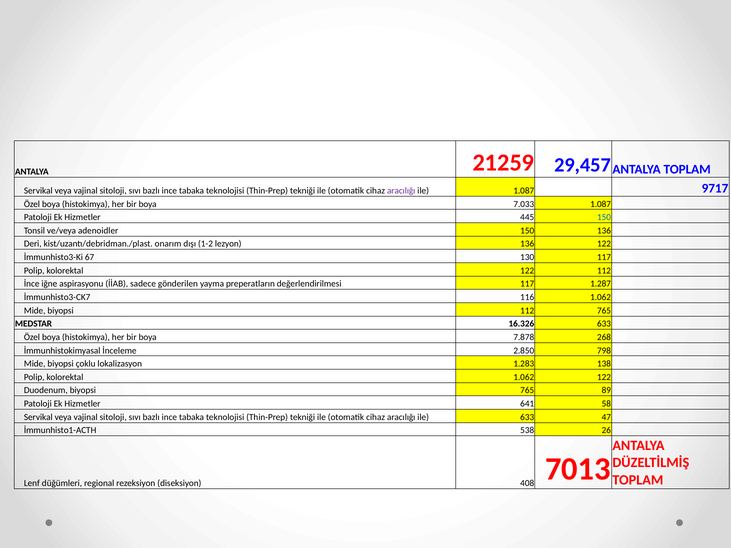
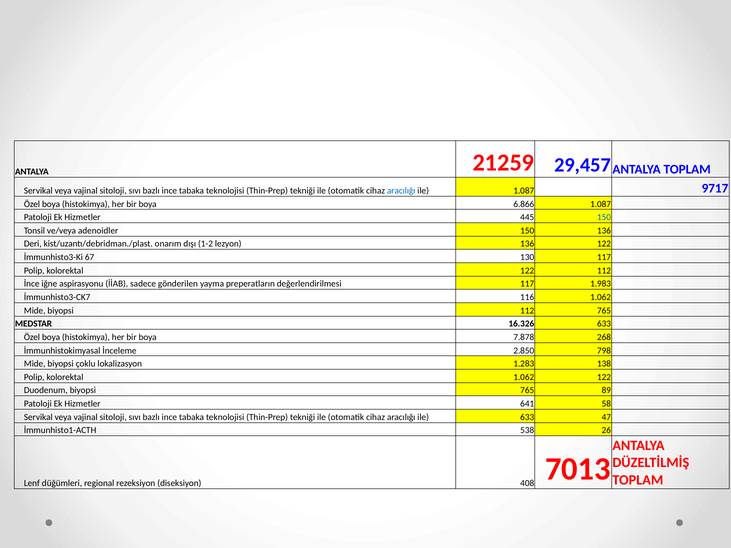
aracılığı at (401, 191) colour: purple -> blue
7.033: 7.033 -> 6.866
1.287: 1.287 -> 1.983
